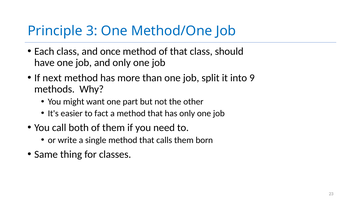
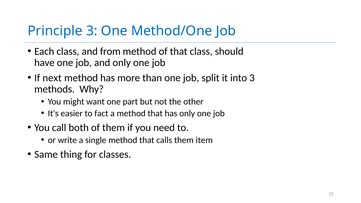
once: once -> from
into 9: 9 -> 3
born: born -> item
